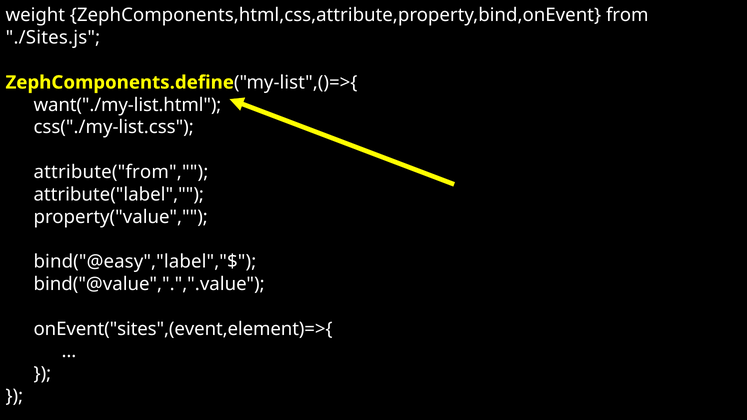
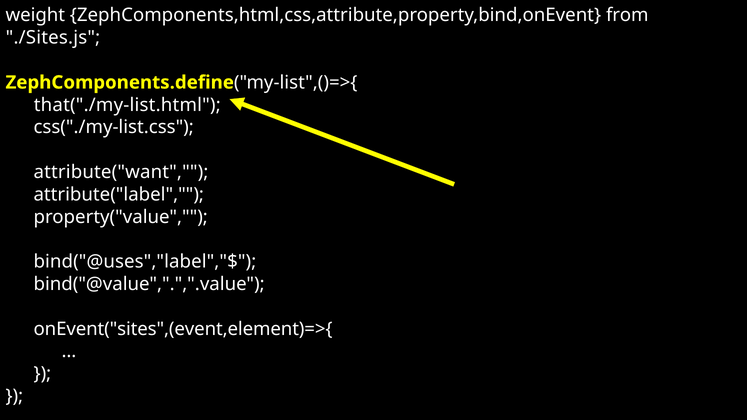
want("./my-list.html: want("./my-list.html -> that("./my-list.html
attribute("from: attribute("from -> attribute("want
bind("@easy","label","$: bind("@easy","label","$ -> bind("@uses","label","$
